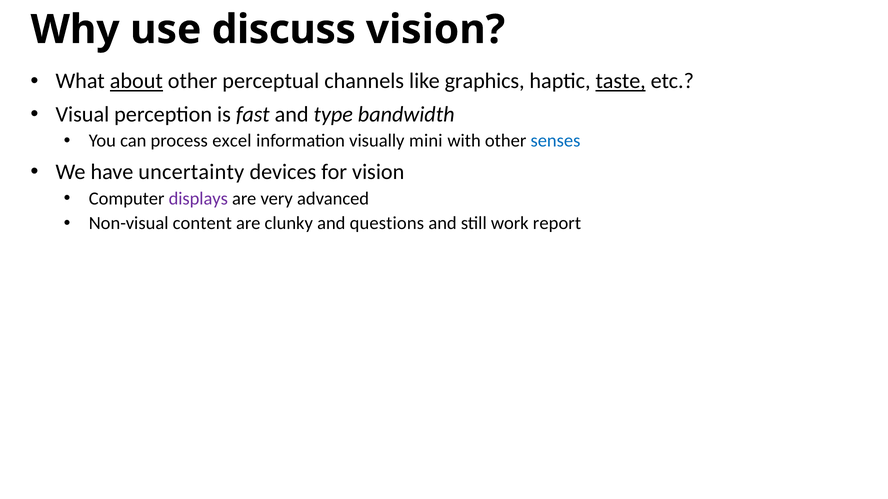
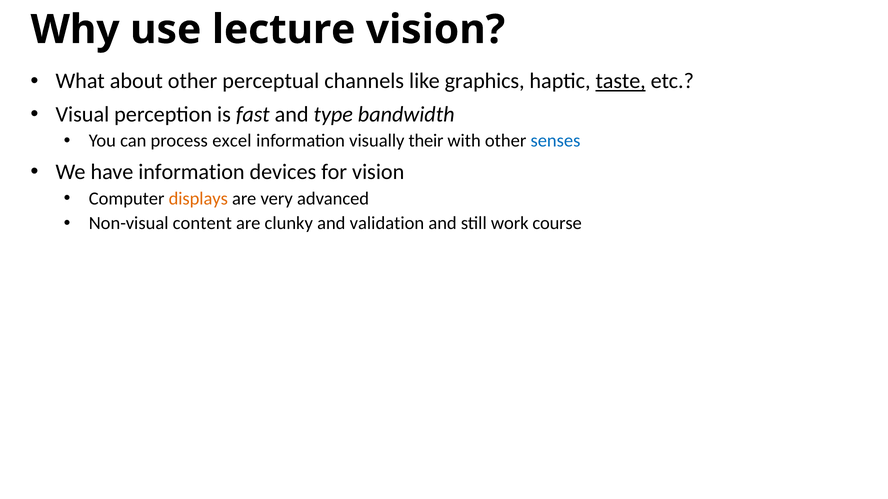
discuss: discuss -> lecture
about underline: present -> none
mini: mini -> their
have uncertainty: uncertainty -> information
displays colour: purple -> orange
questions: questions -> validation
report: report -> course
